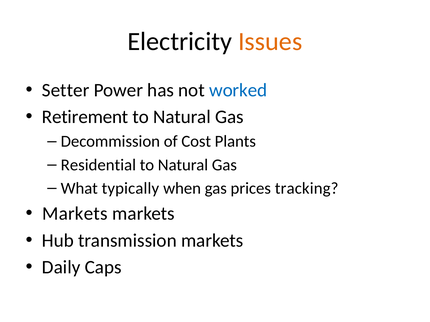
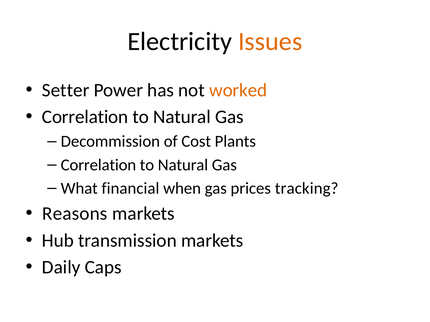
worked colour: blue -> orange
Retirement at (85, 117): Retirement -> Correlation
Residential at (98, 165): Residential -> Correlation
typically: typically -> financial
Markets at (75, 214): Markets -> Reasons
